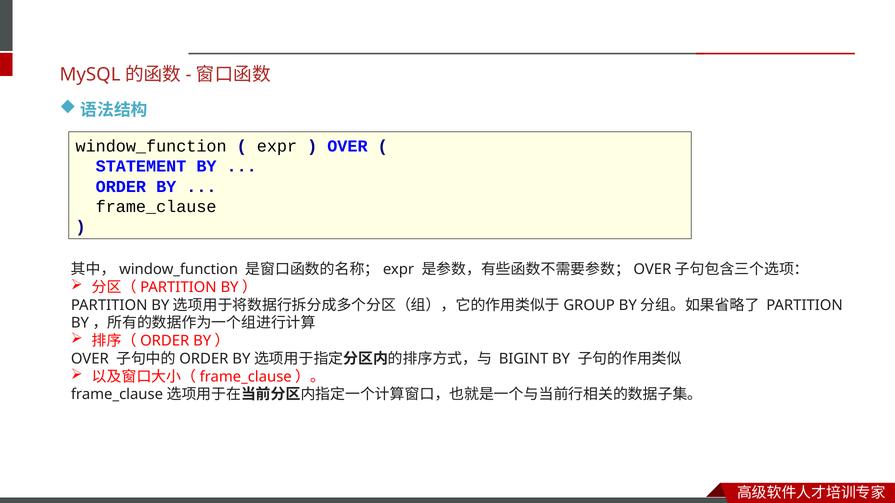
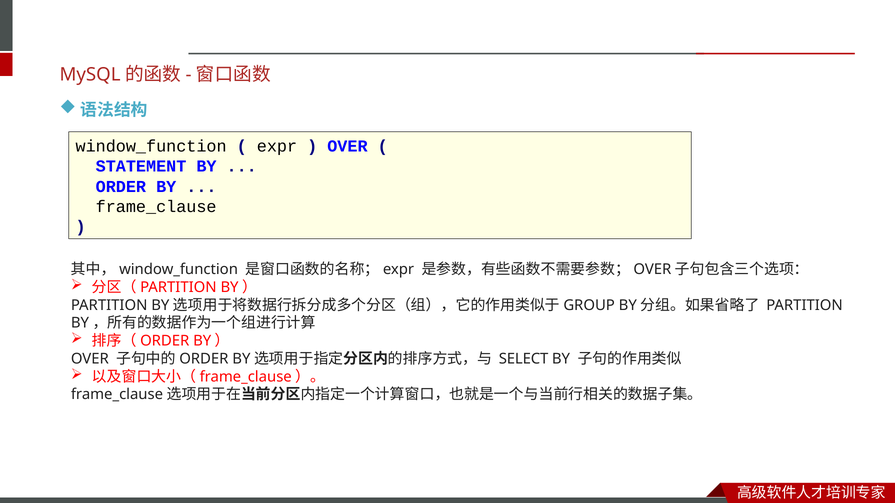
BIGINT: BIGINT -> SELECT
